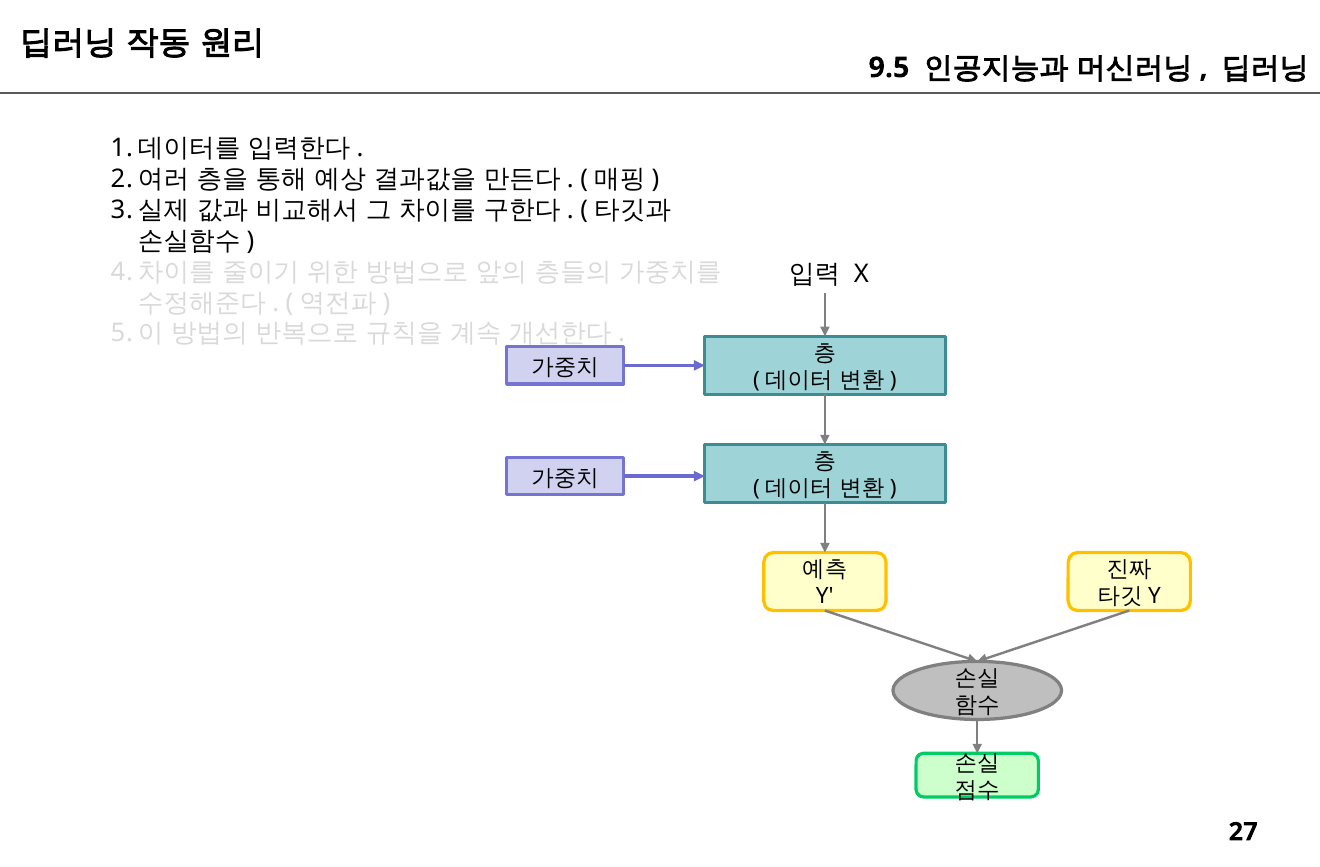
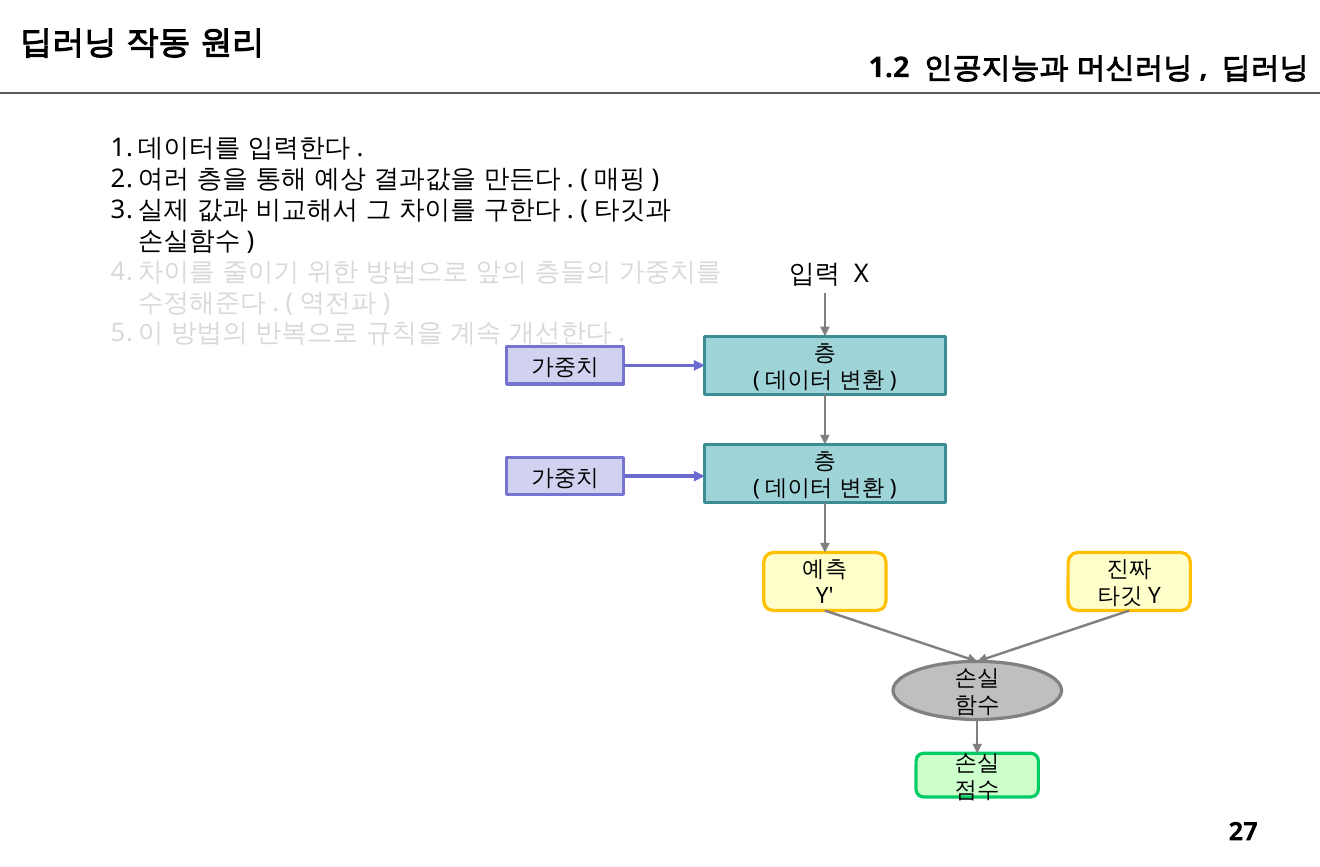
9.5: 9.5 -> 1.2
